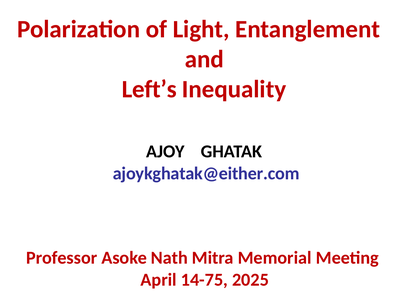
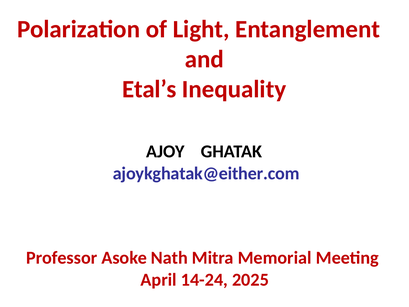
Left’s: Left’s -> Etal’s
14-75: 14-75 -> 14-24
